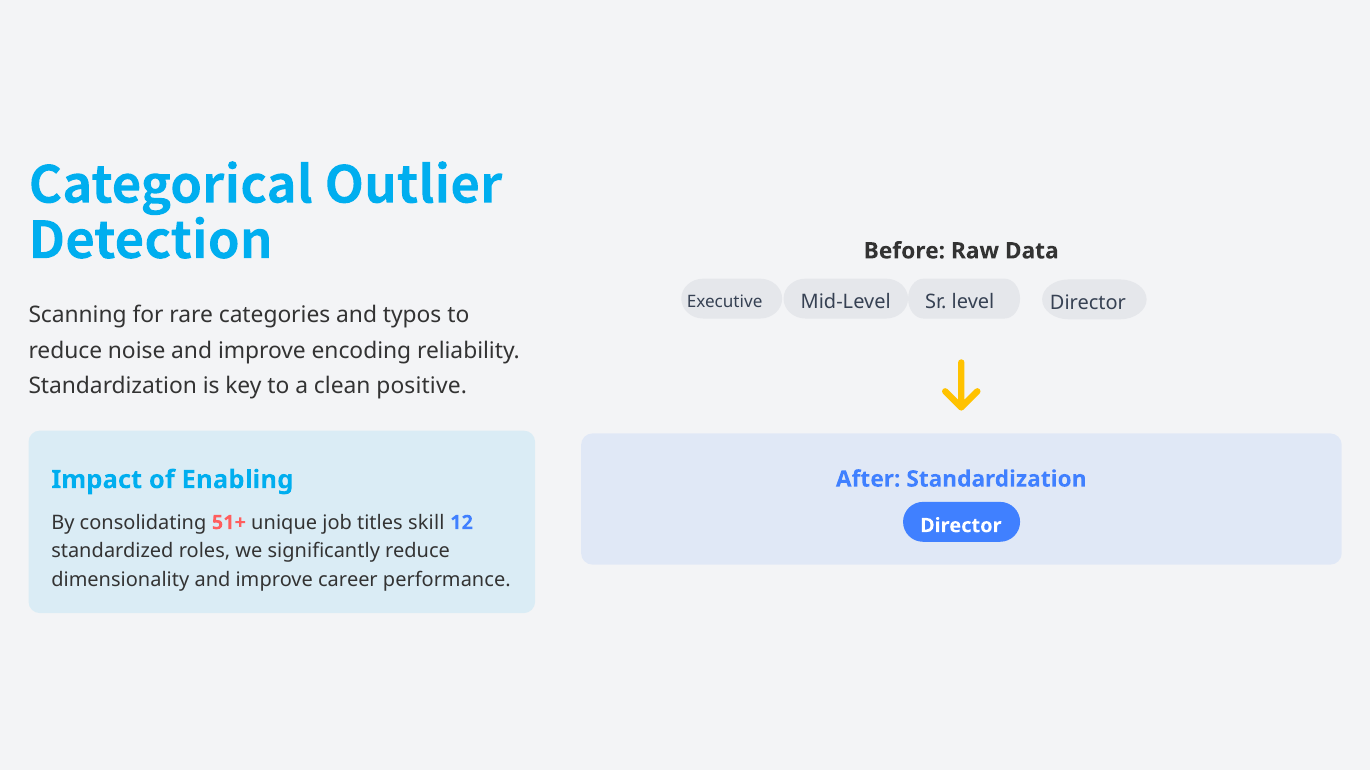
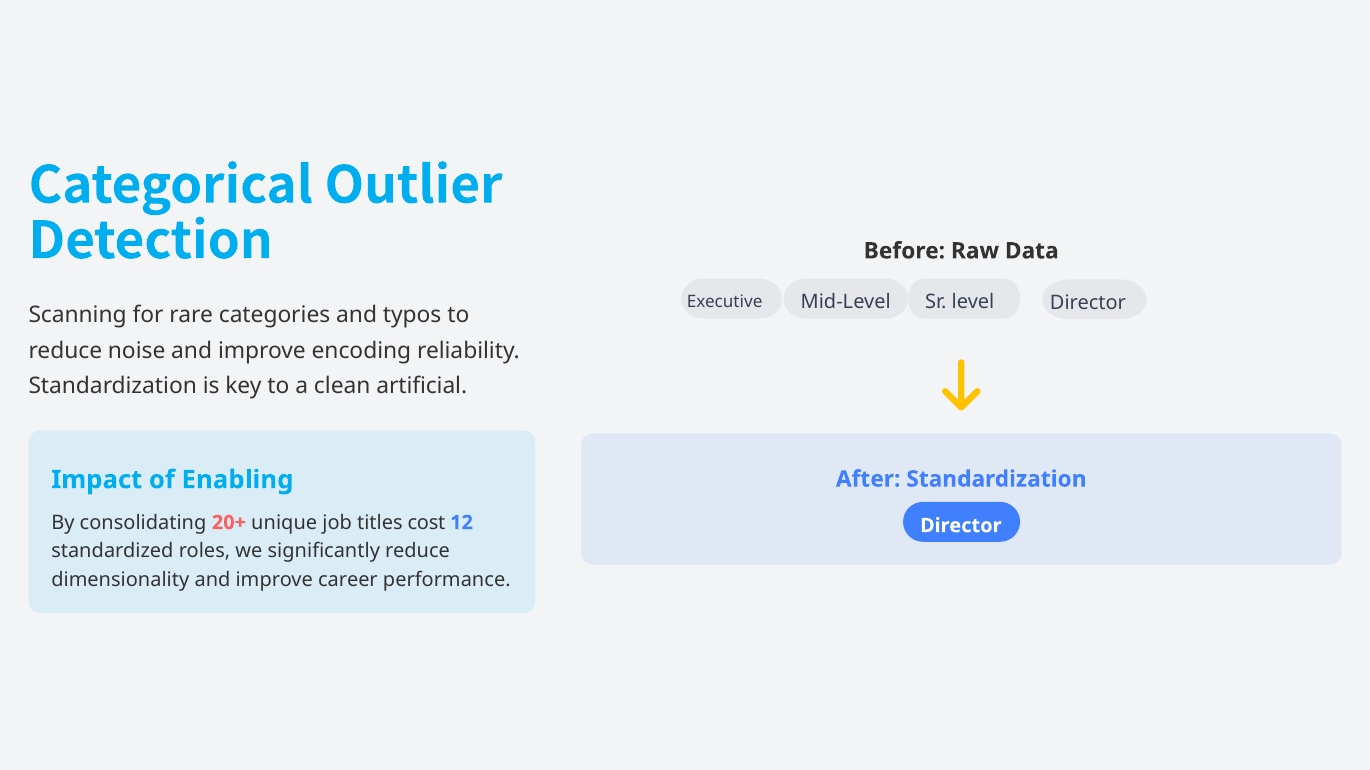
positive: positive -> artificial
51+: 51+ -> 20+
skill: skill -> cost
